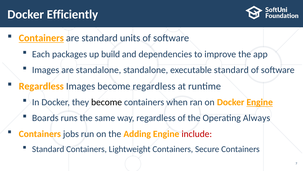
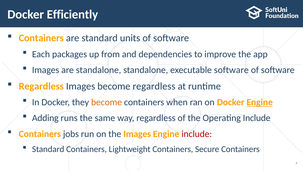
Containers at (41, 38) underline: present -> none
build: build -> from
executable standard: standard -> software
become at (107, 102) colour: black -> orange
Boards: Boards -> Adding
Operating Always: Always -> Include
the Adding: Adding -> Images
